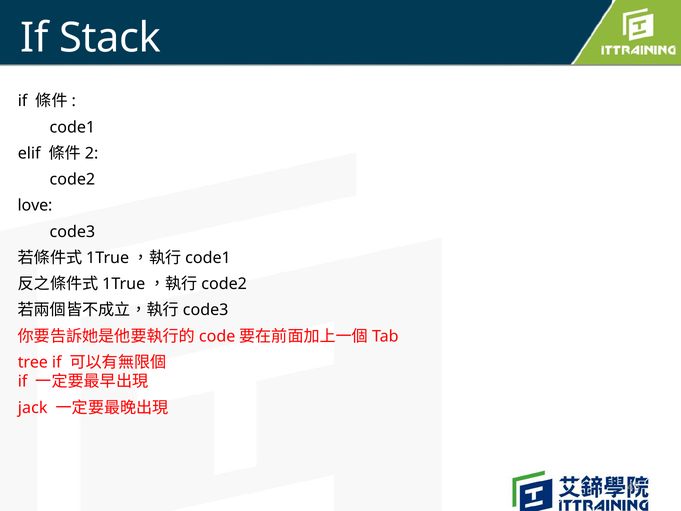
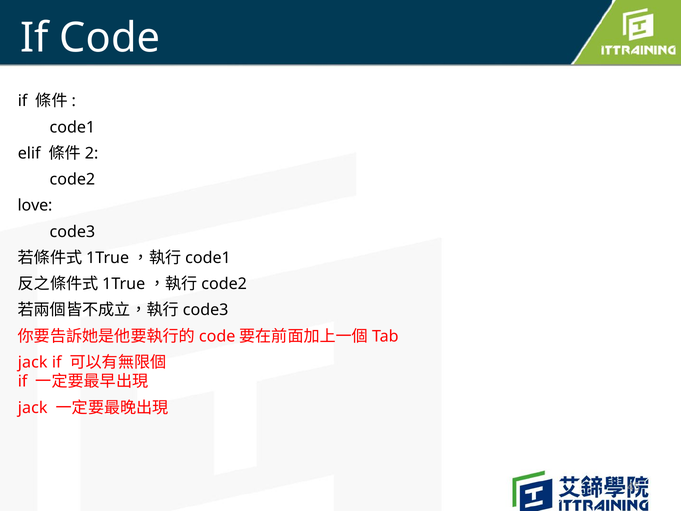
Stack: Stack -> Code
tree at (33, 362): tree -> jack
